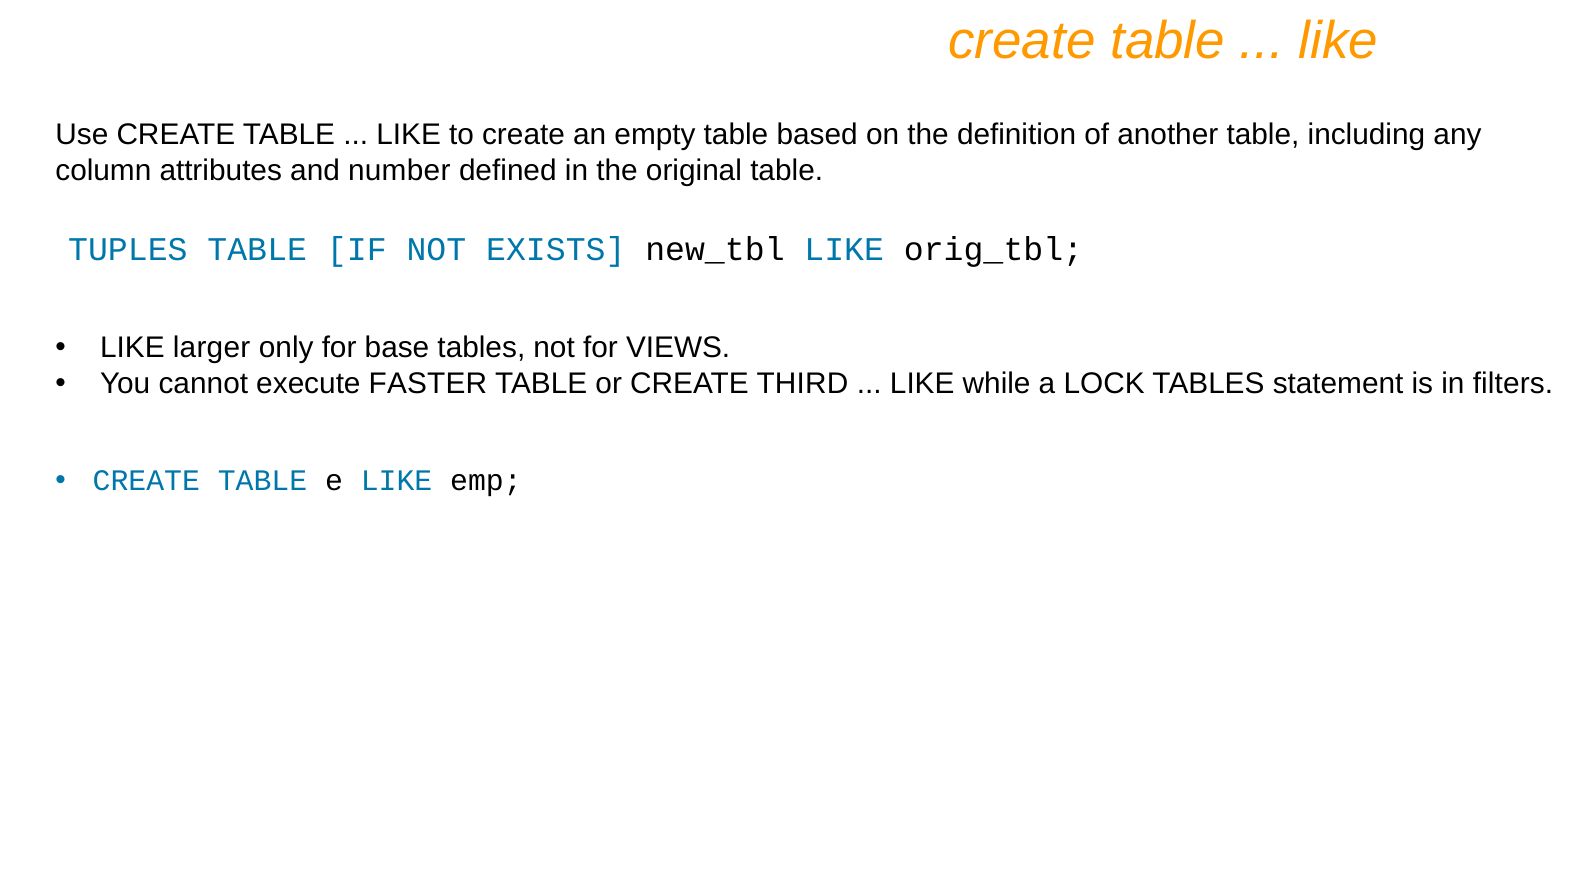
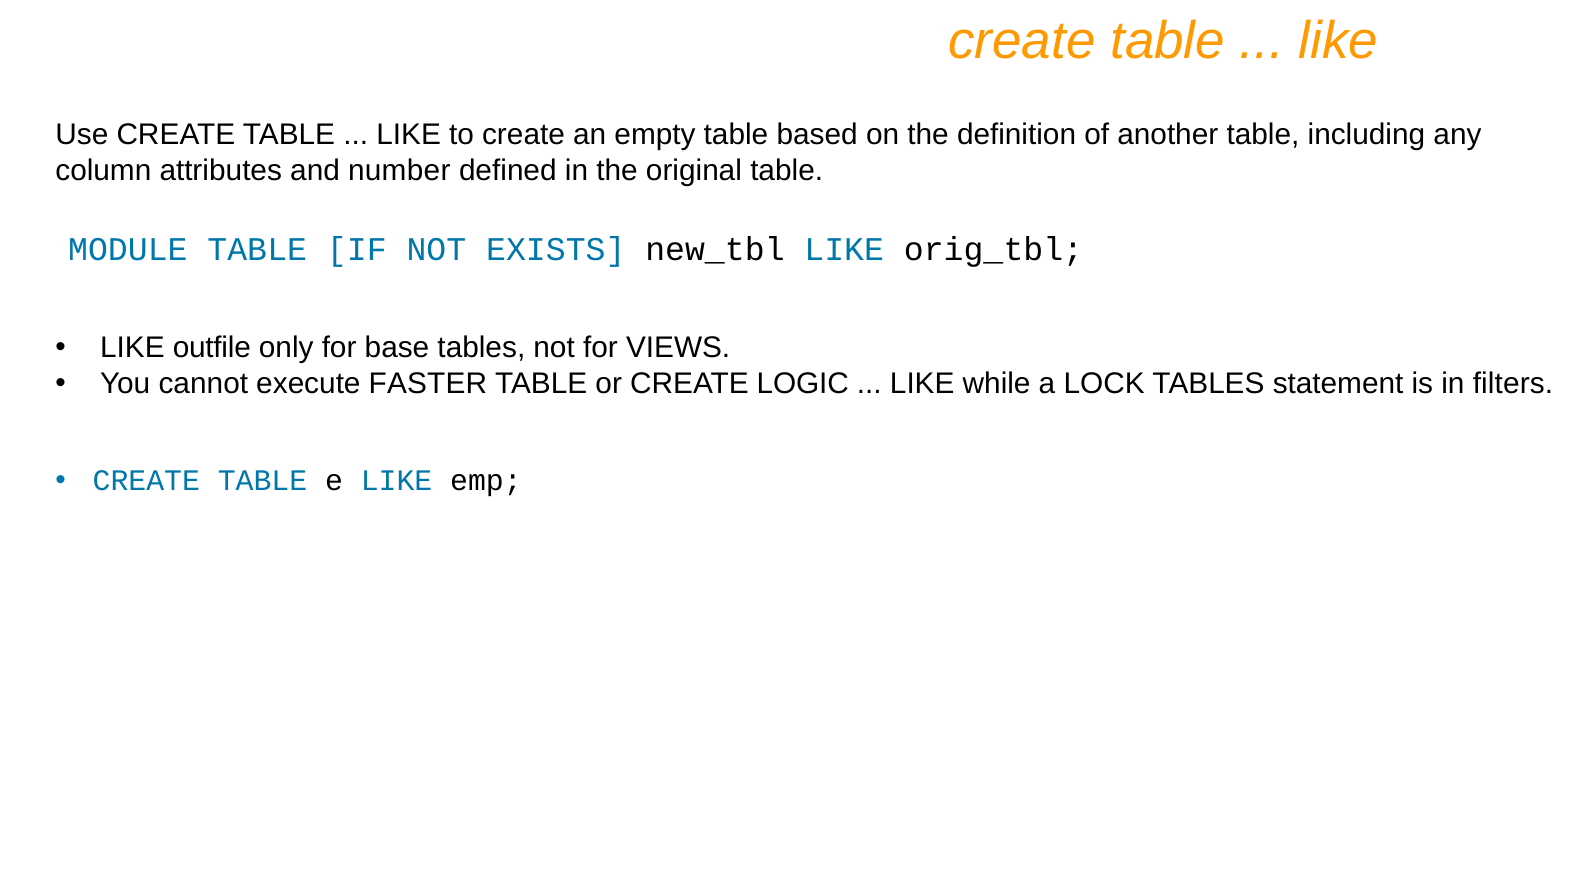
TUPLES: TUPLES -> MODULE
larger: larger -> outfile
THIRD: THIRD -> LOGIC
